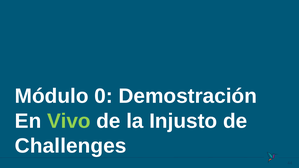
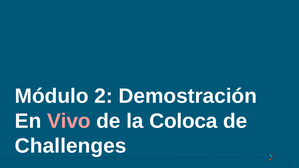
0: 0 -> 2
Vivo colour: light green -> pink
Injusto: Injusto -> Coloca
